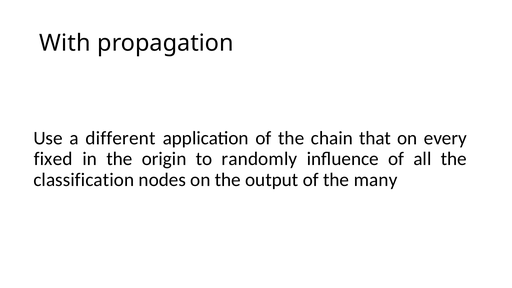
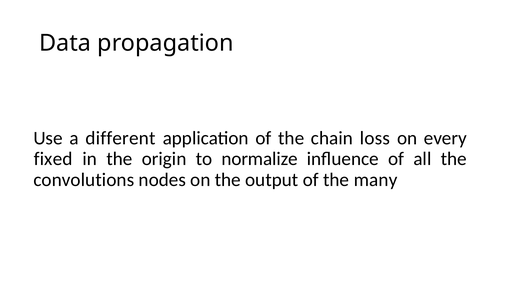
With: With -> Data
that: that -> loss
randomly: randomly -> normalize
classification: classification -> convolutions
